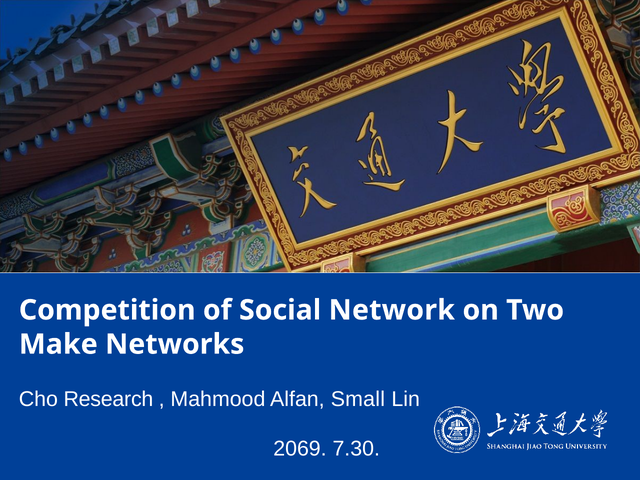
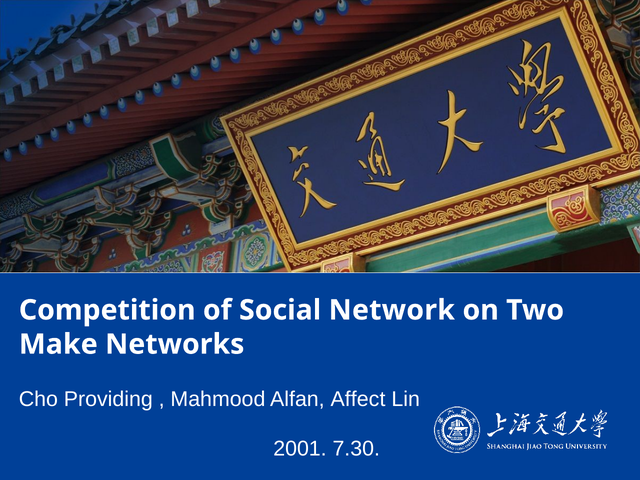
Research: Research -> Providing
Small: Small -> Affect
2069: 2069 -> 2001
